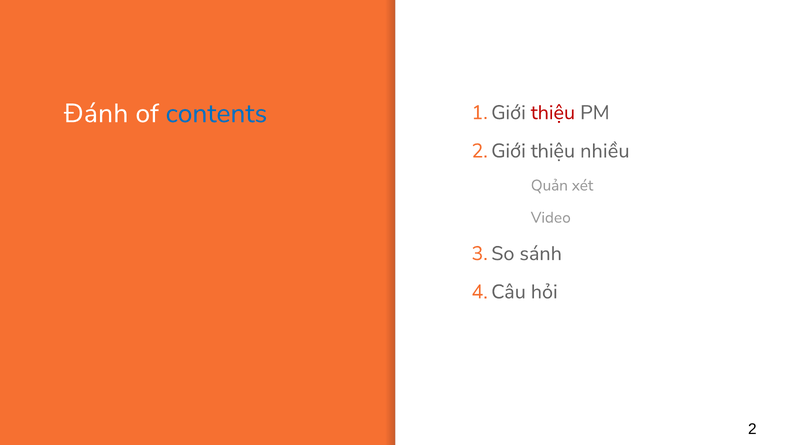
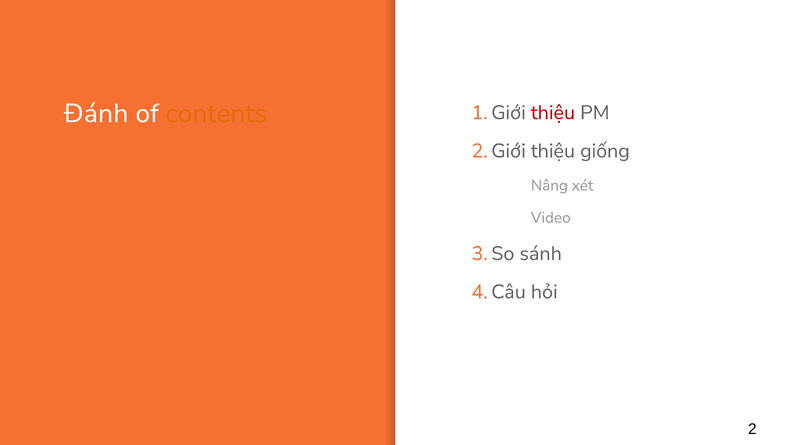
contents colour: blue -> orange
nhiều: nhiều -> giống
Quản: Quản -> Nâng
